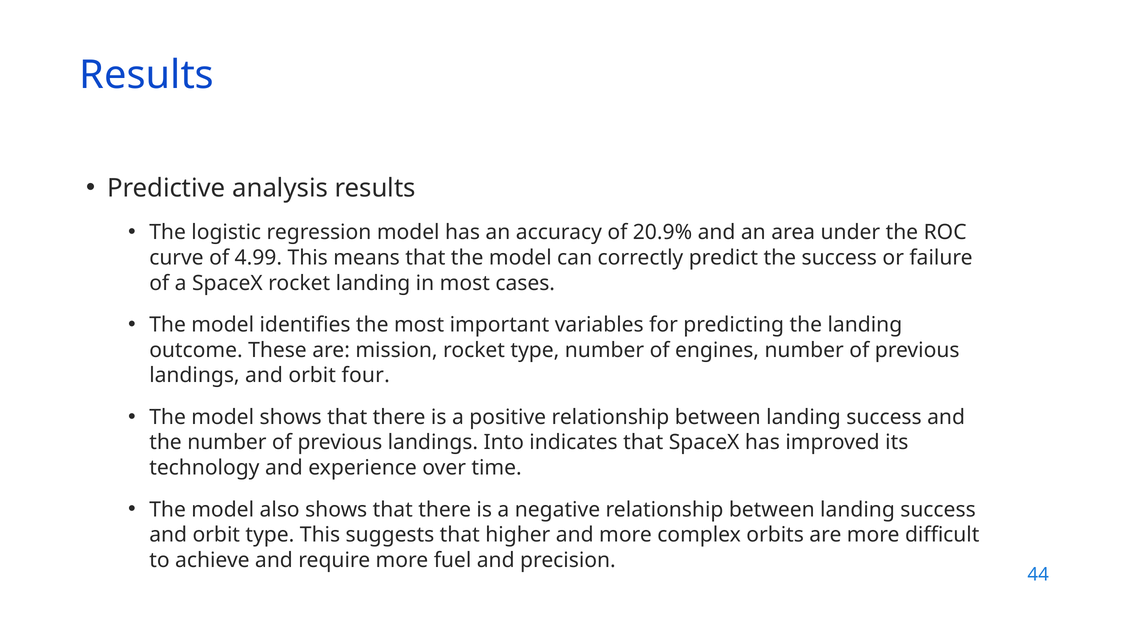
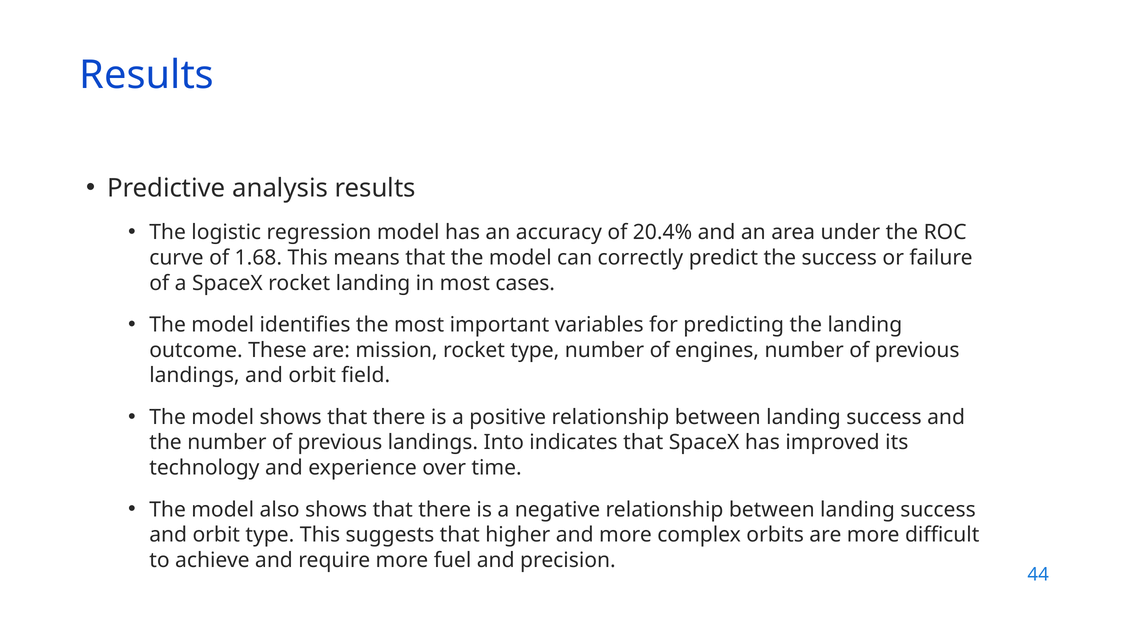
20.9%: 20.9% -> 20.4%
4.99: 4.99 -> 1.68
four: four -> field
